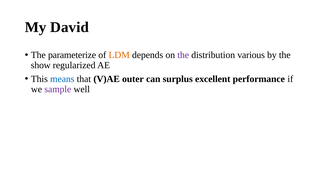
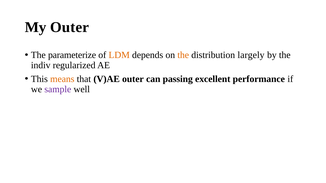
My David: David -> Outer
the at (183, 55) colour: purple -> orange
various: various -> largely
show: show -> indiv
means colour: blue -> orange
surplus: surplus -> passing
